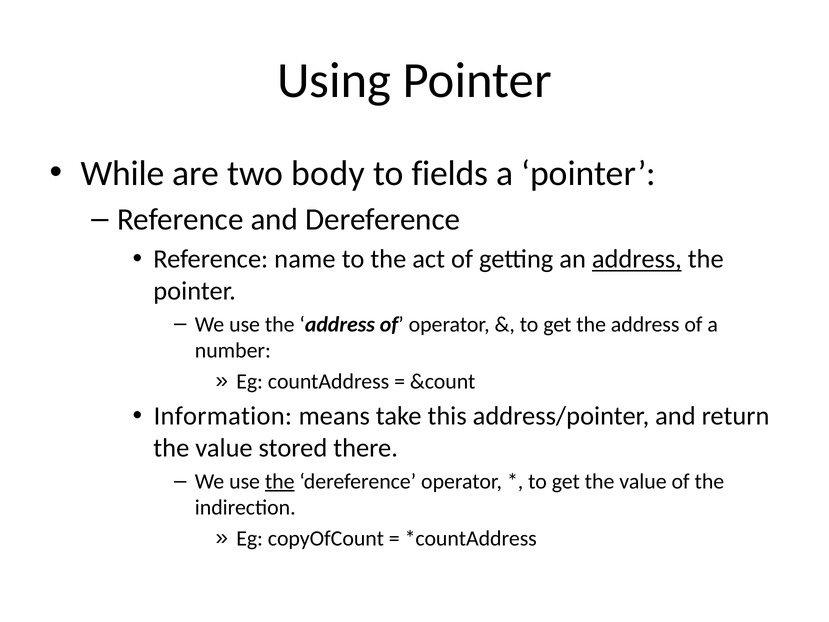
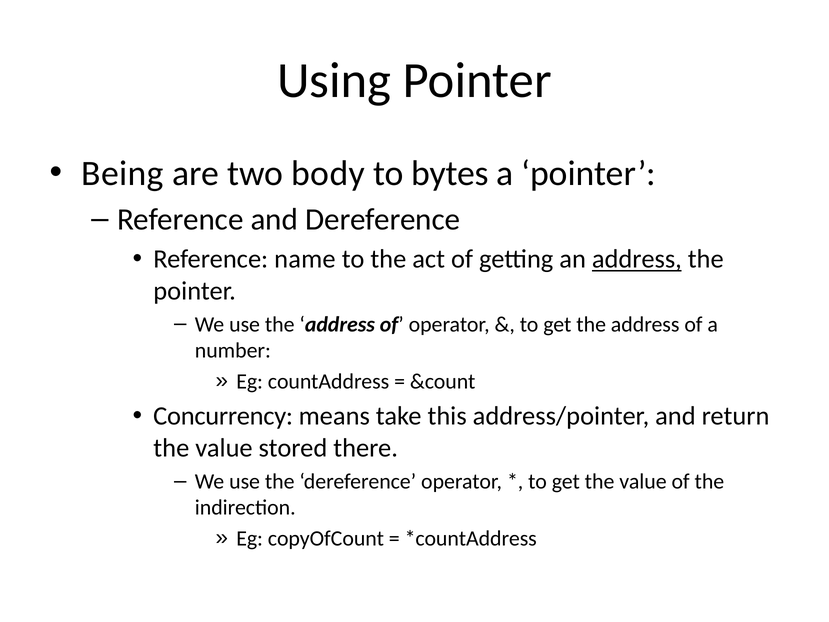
While: While -> Being
fields: fields -> bytes
Information: Information -> Concurrency
the at (280, 481) underline: present -> none
